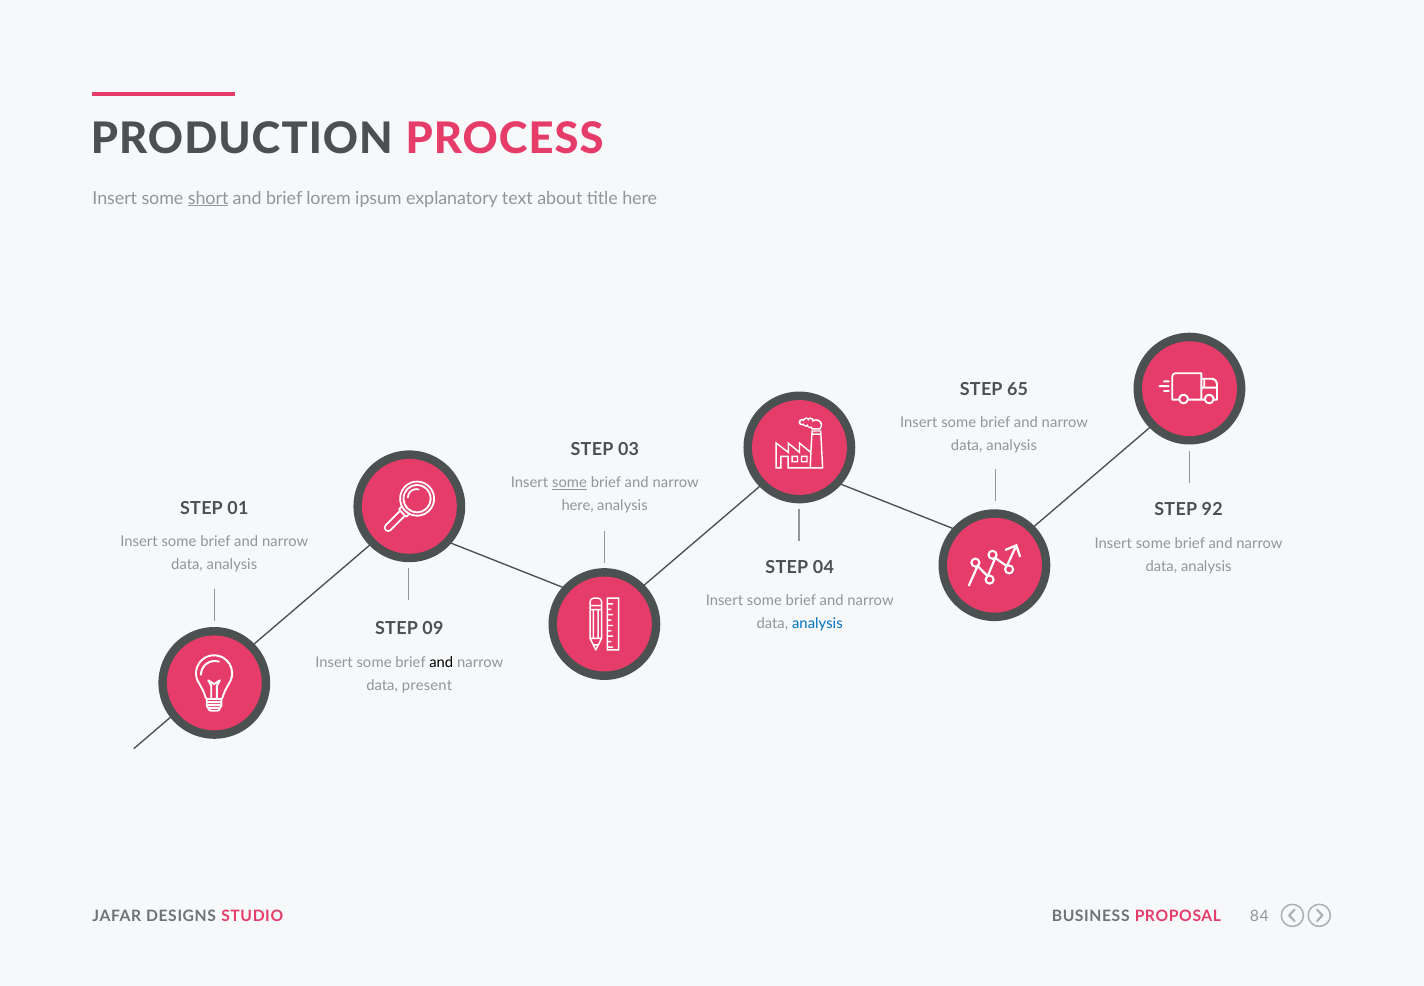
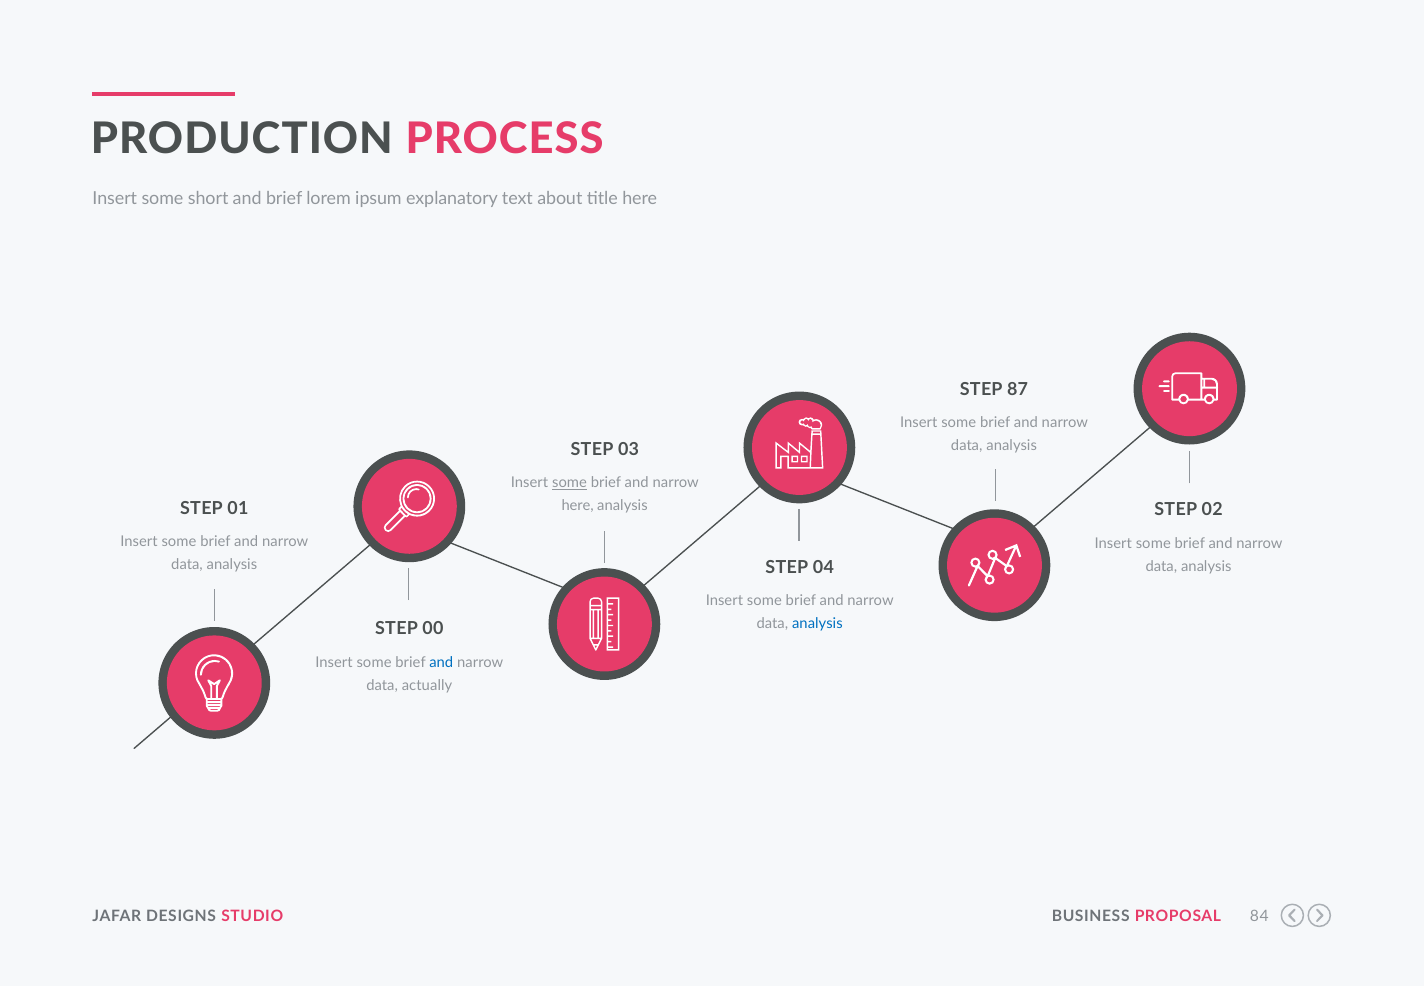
short underline: present -> none
65: 65 -> 87
92: 92 -> 02
09: 09 -> 00
and at (441, 662) colour: black -> blue
present: present -> actually
